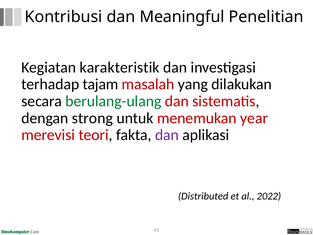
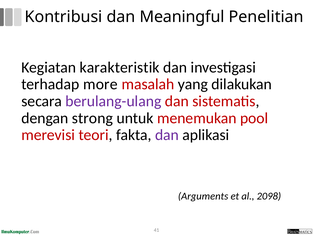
tajam: tajam -> more
berulang-ulang colour: green -> purple
year: year -> pool
Distributed: Distributed -> Arguments
2022: 2022 -> 2098
